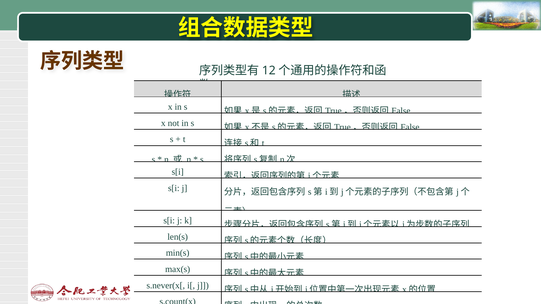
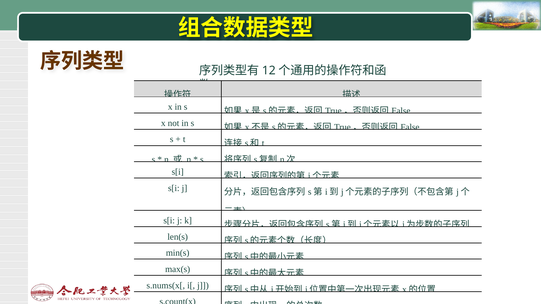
s.never(x[: s.never(x[ -> s.nums(x[
